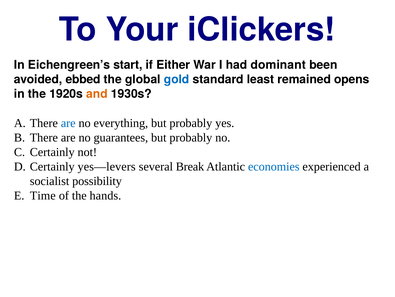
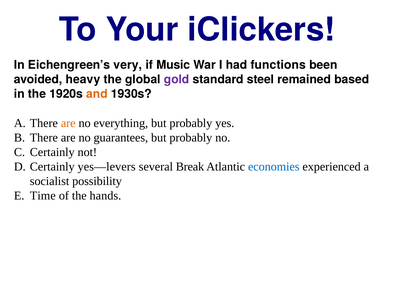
start: start -> very
Either: Either -> Music
dominant: dominant -> functions
ebbed: ebbed -> heavy
gold colour: blue -> purple
least: least -> steel
opens: opens -> based
are at (68, 123) colour: blue -> orange
